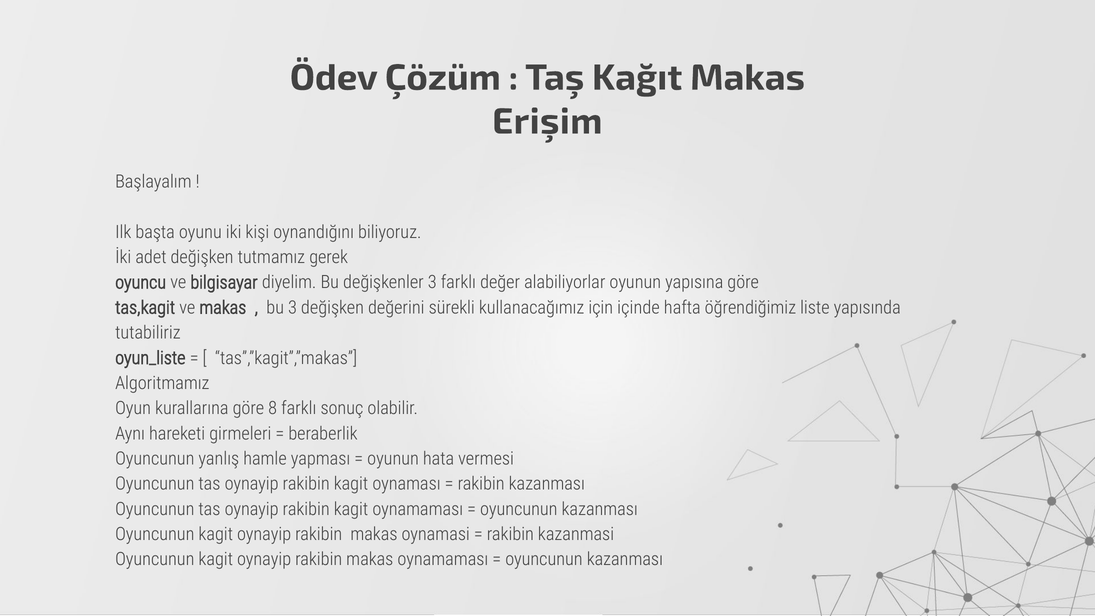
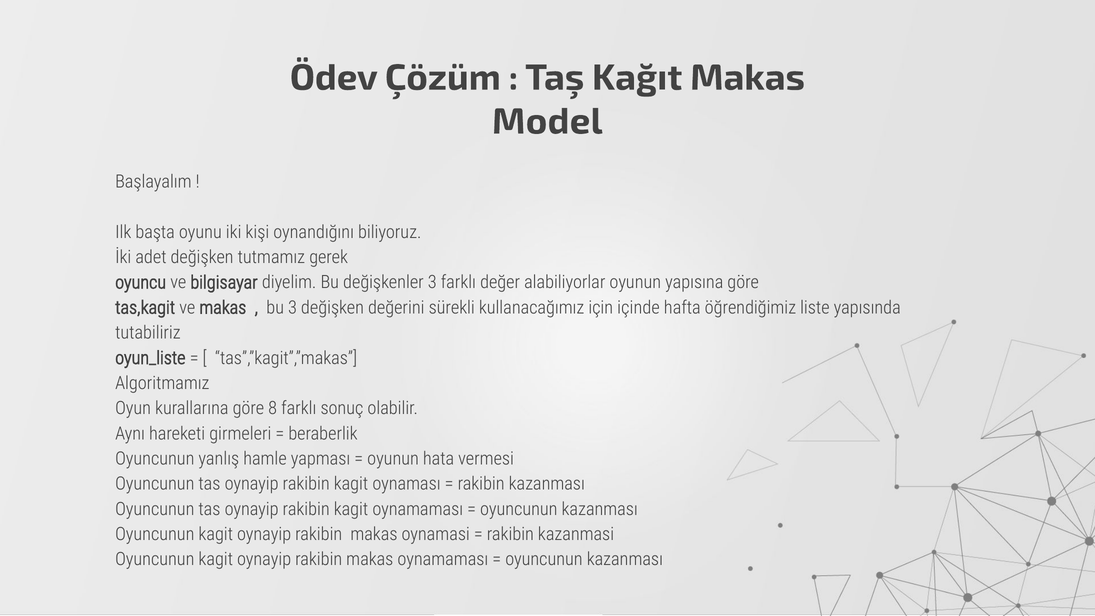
Erişim: Erişim -> Model
